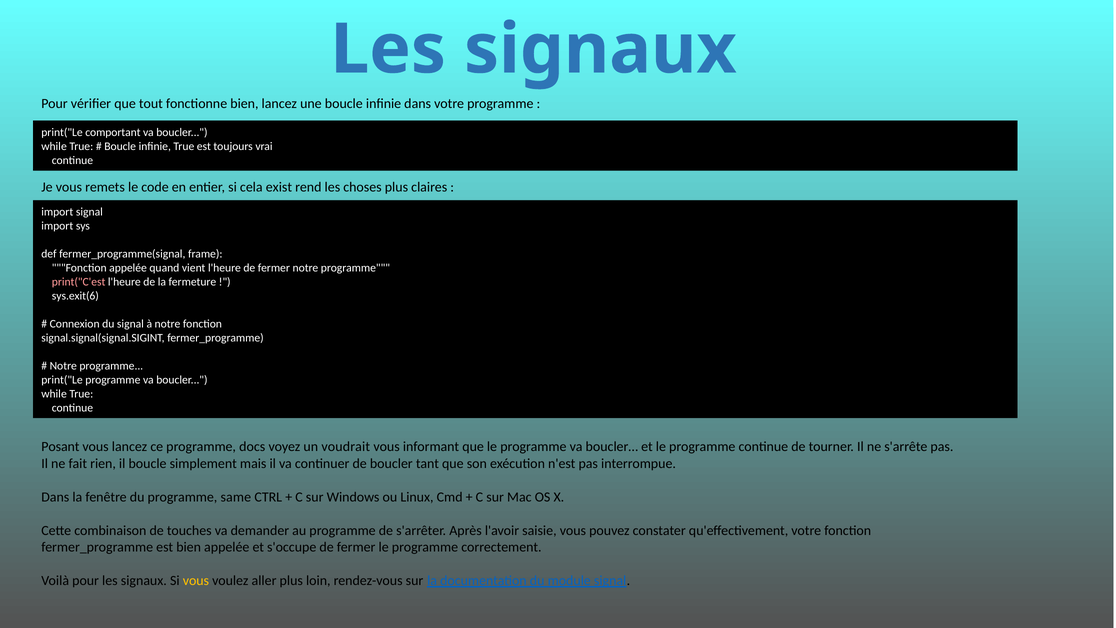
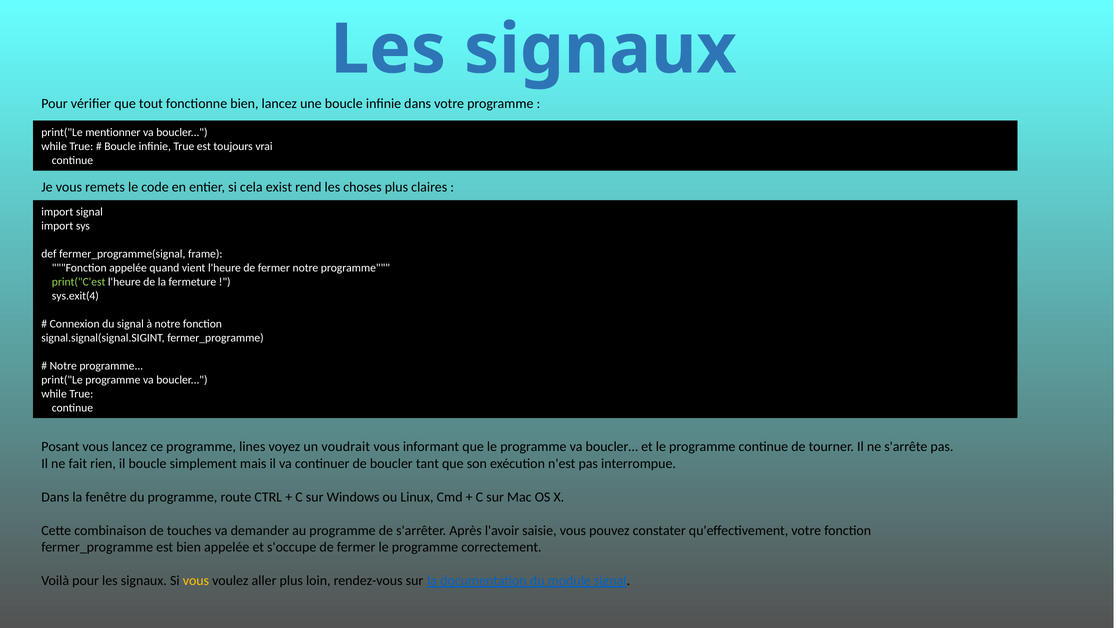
comportant: comportant -> mentionner
print("C'est colour: pink -> light green
sys.exit(6: sys.exit(6 -> sys.exit(4
docs: docs -> lines
same: same -> route
